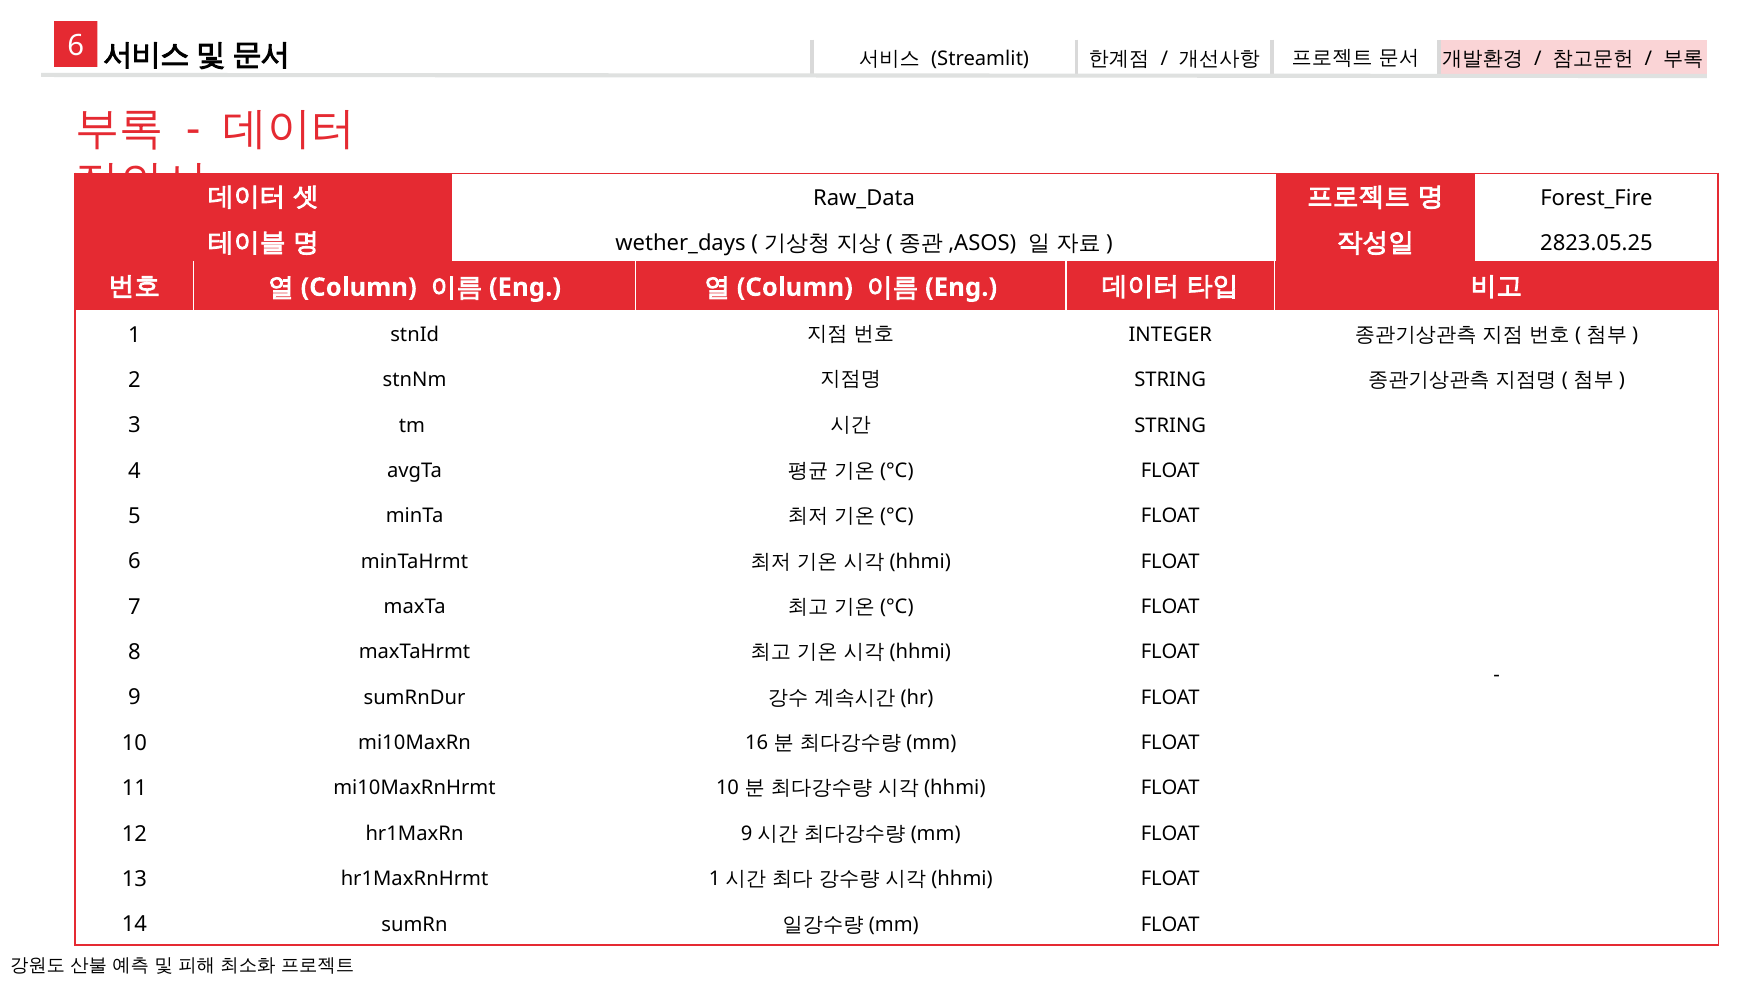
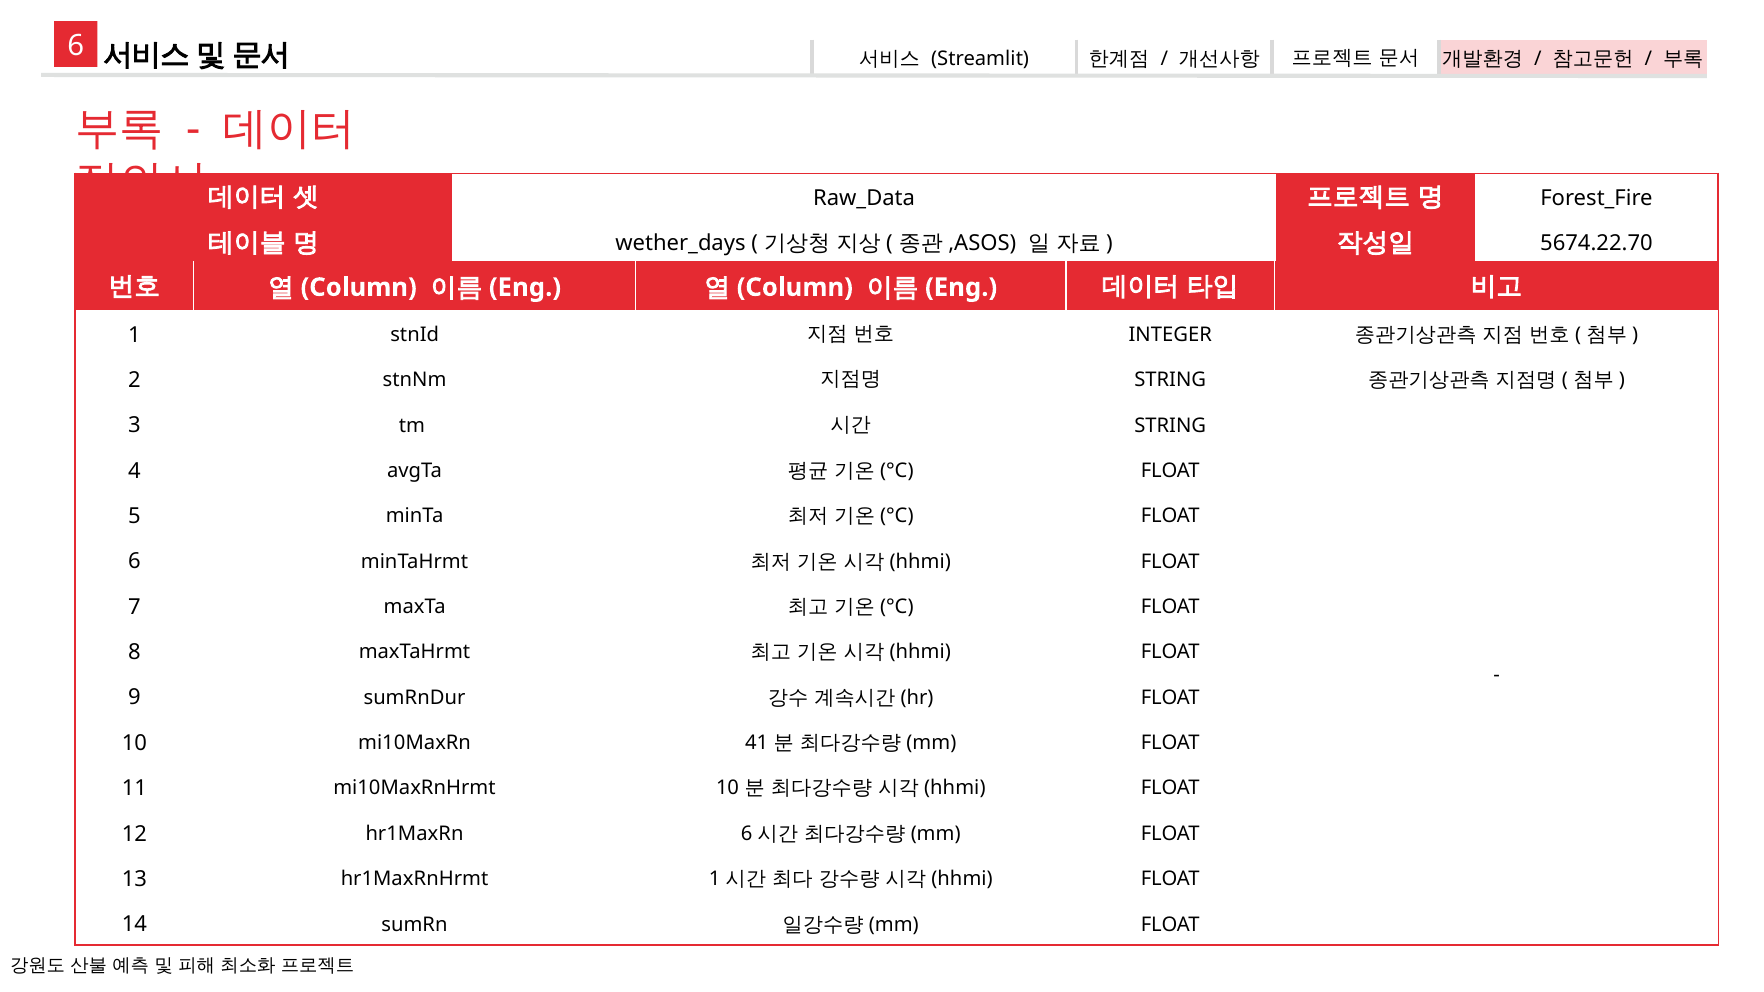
2823.05.25: 2823.05.25 -> 5674.22.70
16: 16 -> 41
hr1MaxRn 9: 9 -> 6
